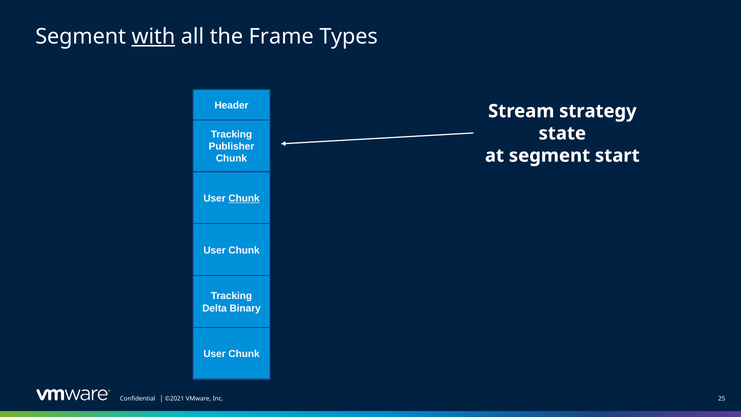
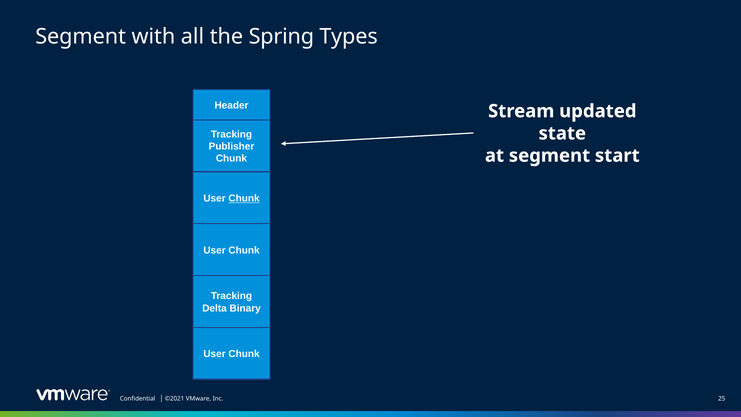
with underline: present -> none
Frame: Frame -> Spring
strategy: strategy -> updated
